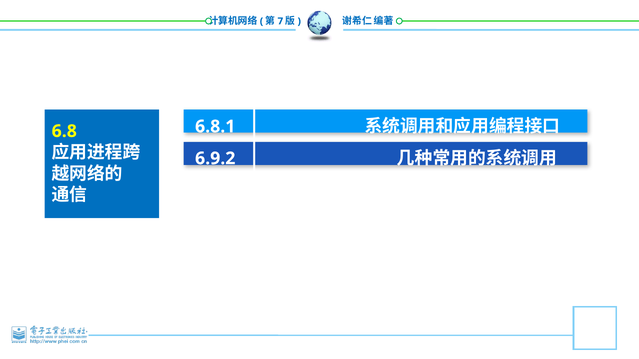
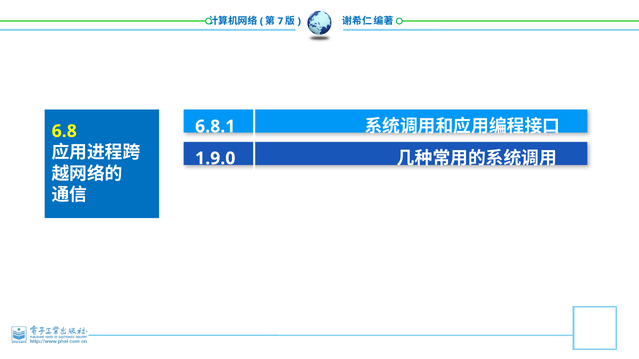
6.9.2: 6.9.2 -> 1.9.0
